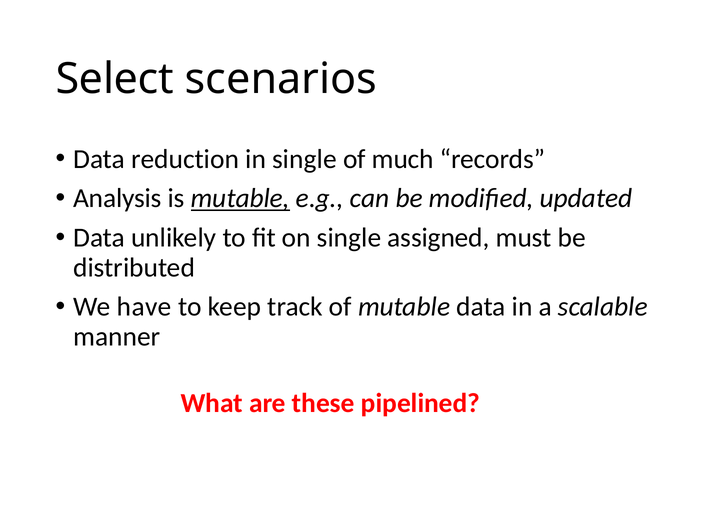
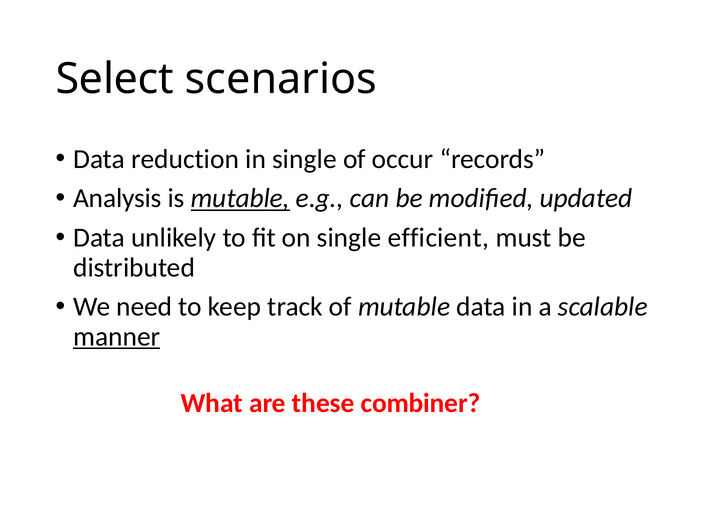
much: much -> occur
assigned: assigned -> efficient
have: have -> need
manner underline: none -> present
pipelined: pipelined -> combiner
